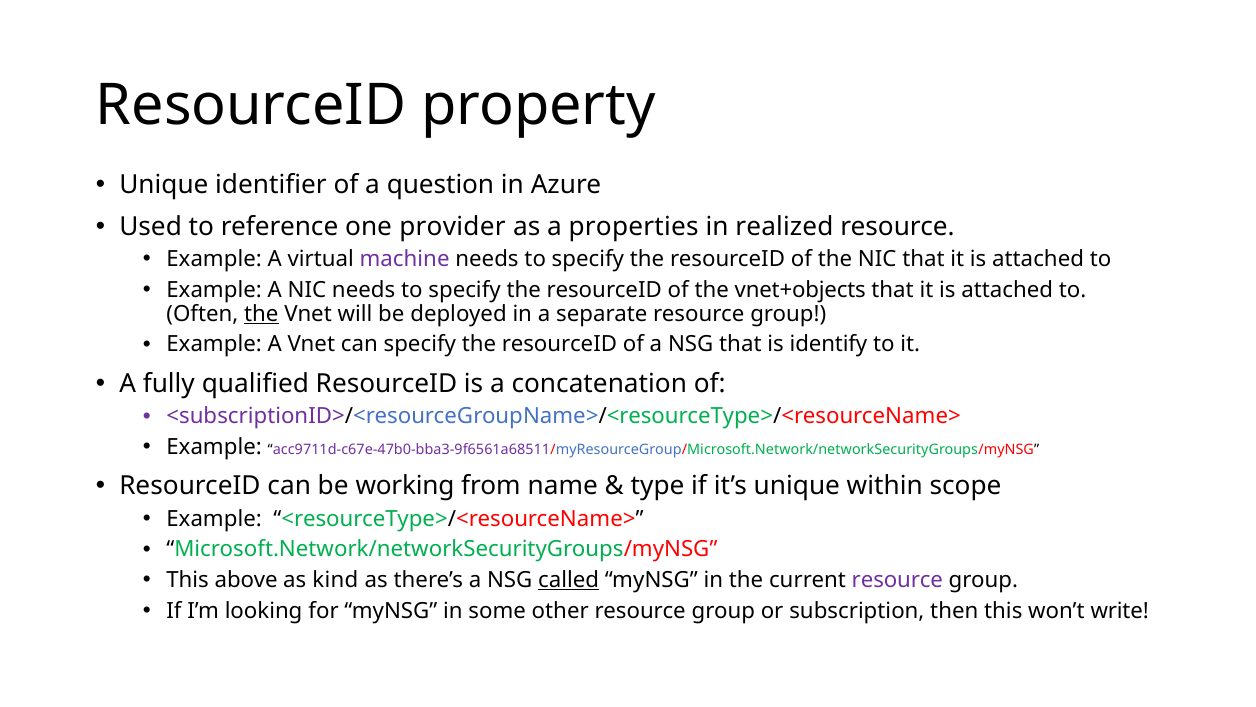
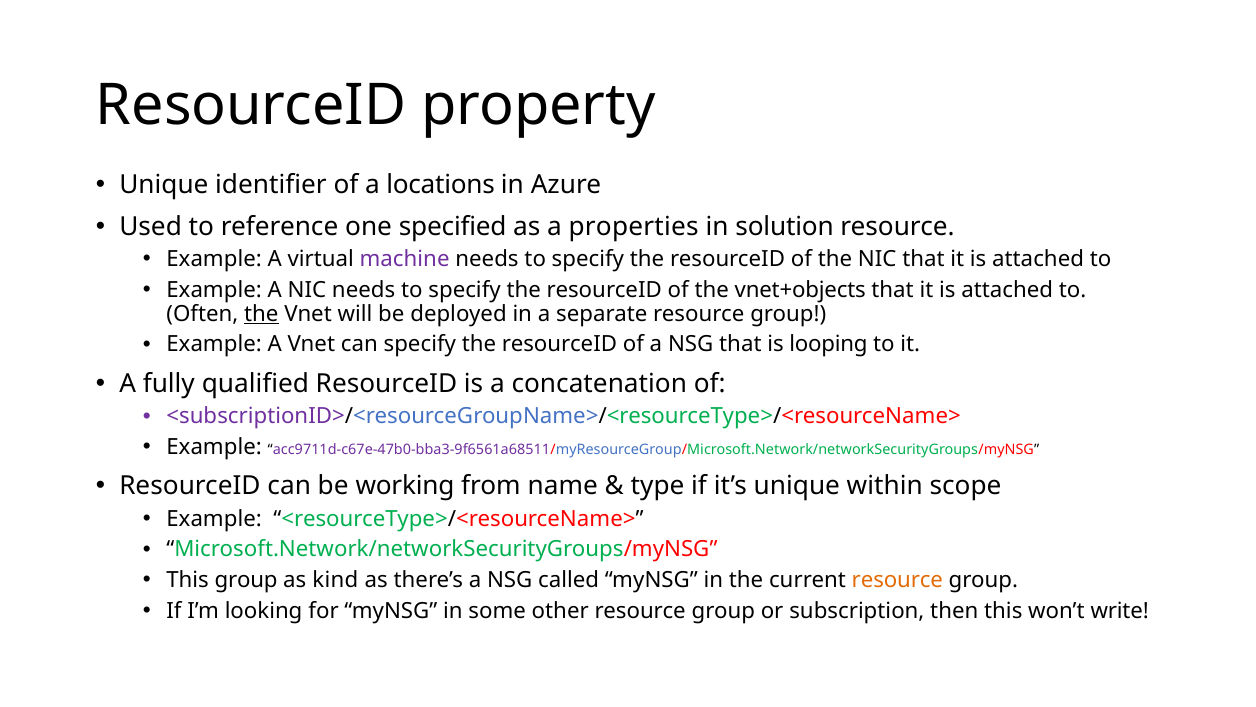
question: question -> locations
provider: provider -> specified
realized: realized -> solution
identify: identify -> looping
This above: above -> group
called underline: present -> none
resource at (897, 580) colour: purple -> orange
